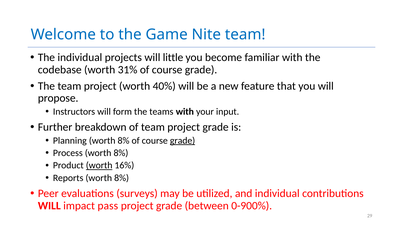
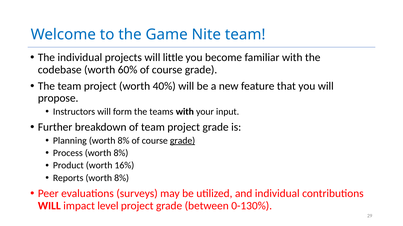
31%: 31% -> 60%
worth at (99, 166) underline: present -> none
pass: pass -> level
0-900%: 0-900% -> 0-130%
